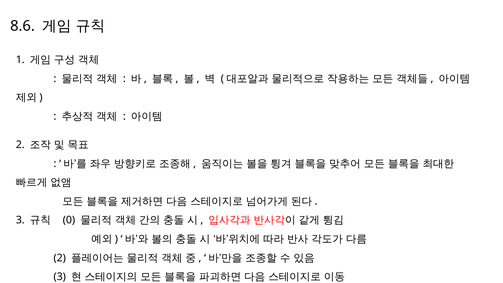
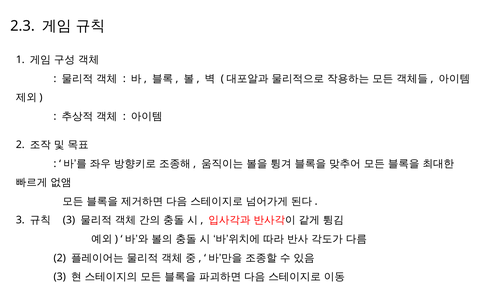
8.6: 8.6 -> 2.3
0 at (69, 220): 0 -> 3
